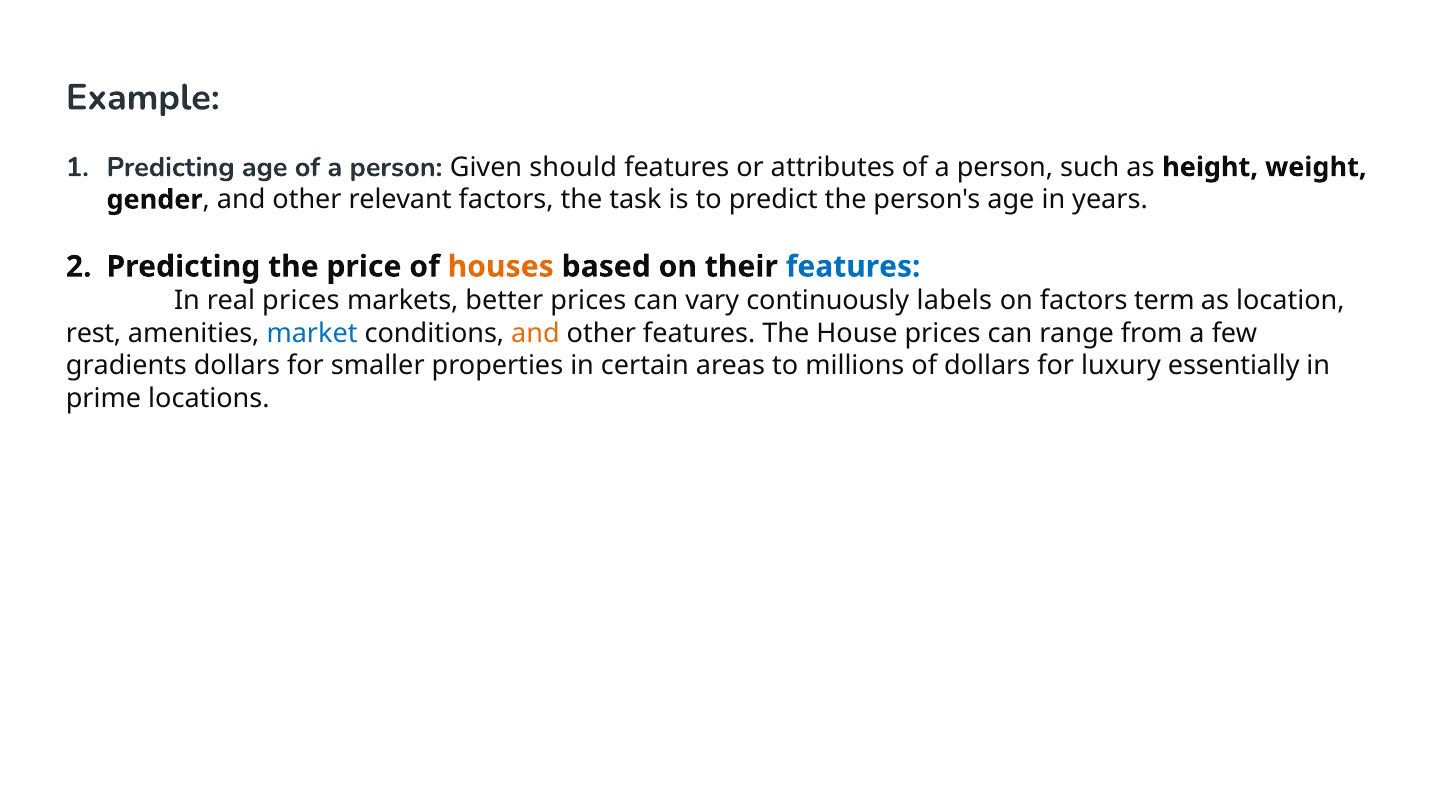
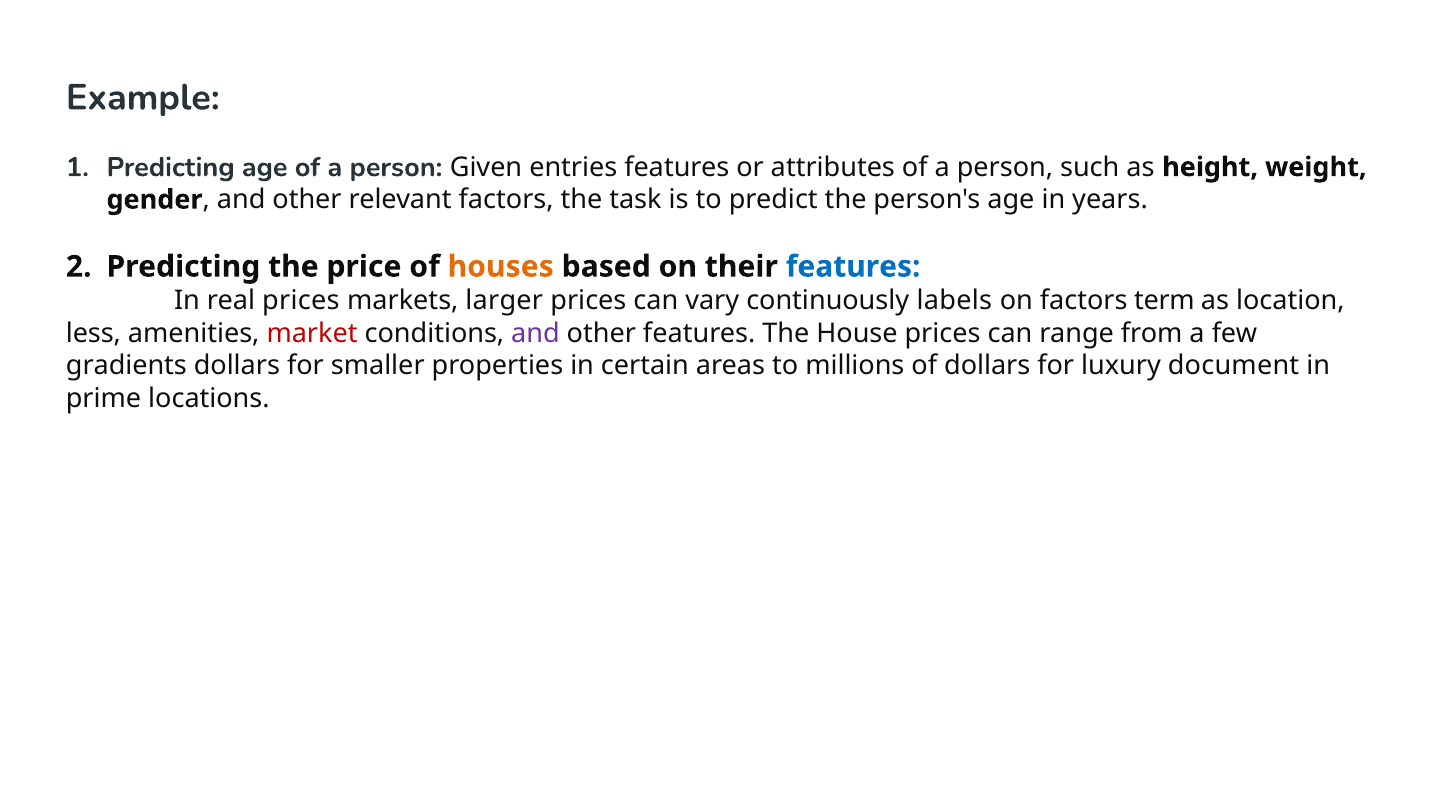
should: should -> entries
better: better -> larger
rest: rest -> less
market colour: blue -> red
and at (535, 333) colour: orange -> purple
essentially: essentially -> document
